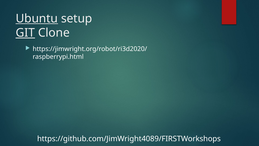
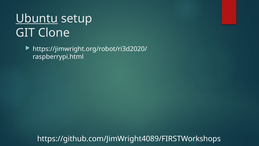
GIT underline: present -> none
